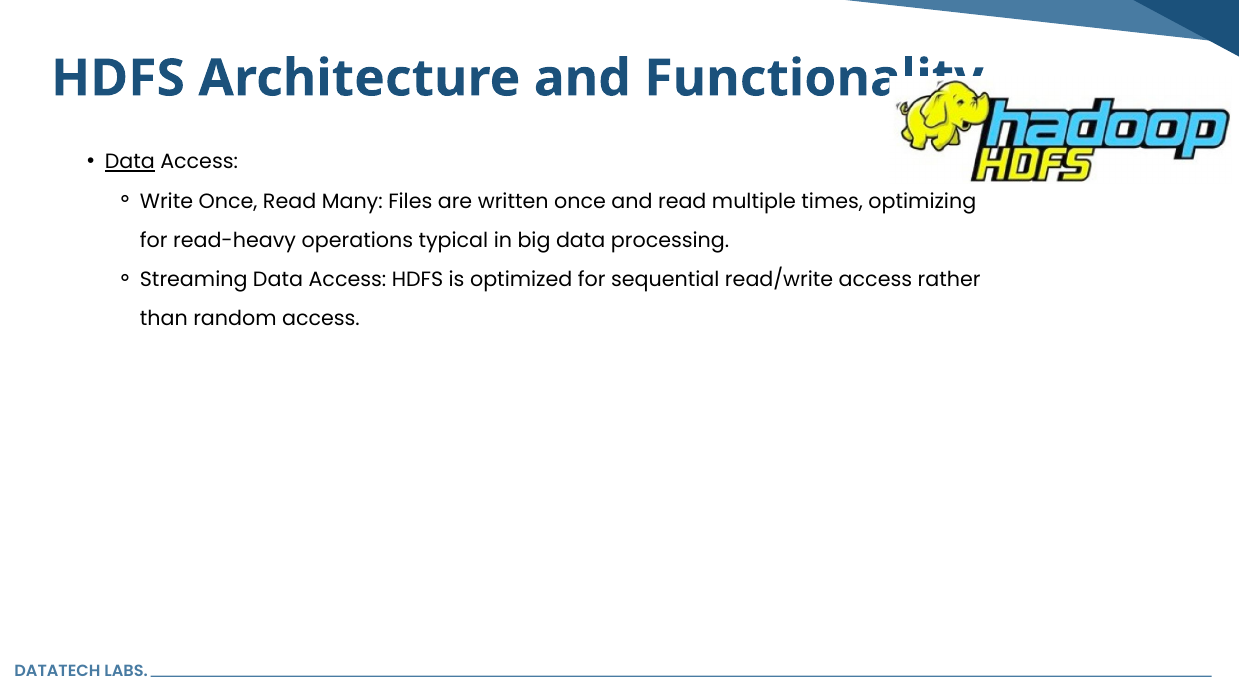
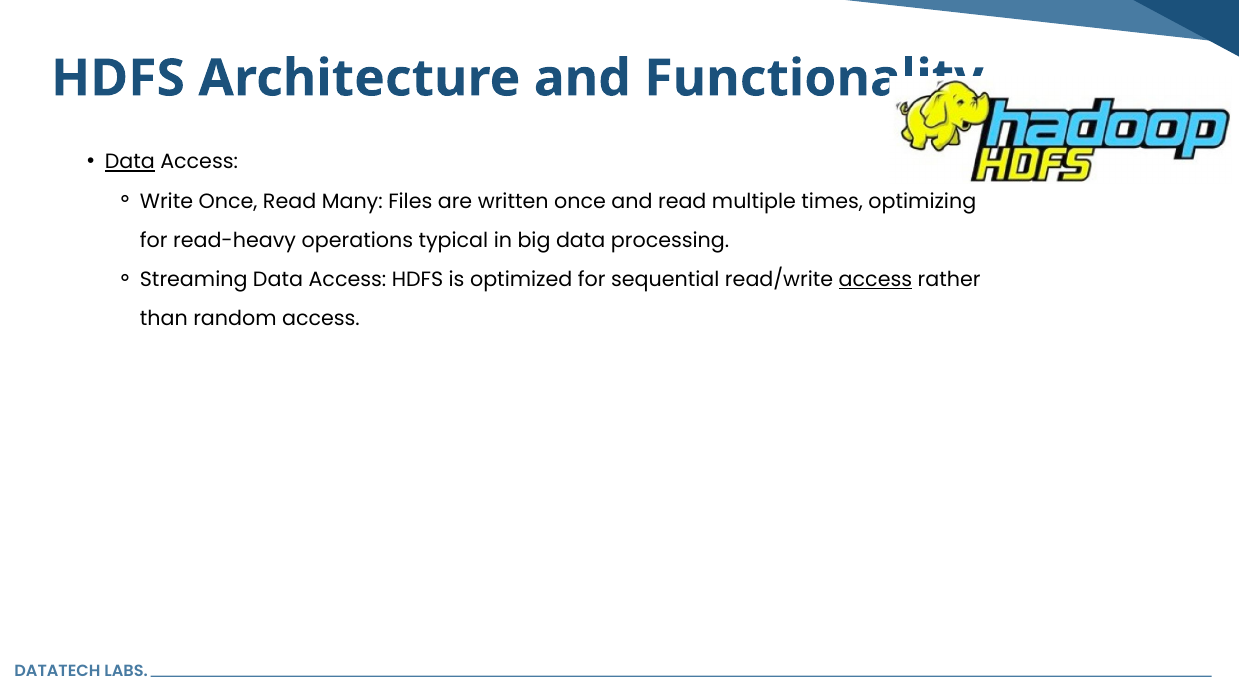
access at (875, 280) underline: none -> present
